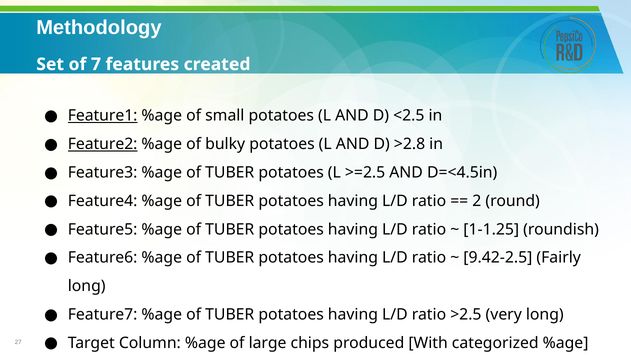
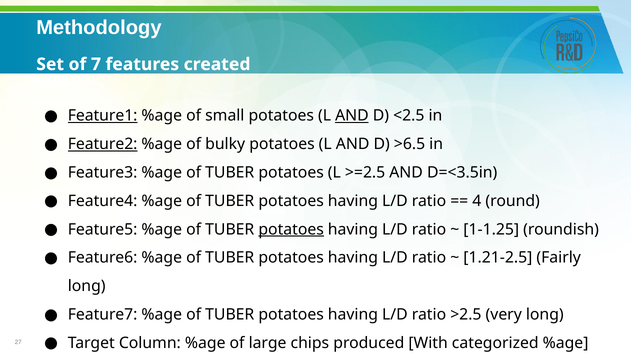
AND at (352, 116) underline: none -> present
>2.8: >2.8 -> >6.5
D=<4.5in: D=<4.5in -> D=<3.5in
2: 2 -> 4
potatoes at (291, 229) underline: none -> present
9.42-2.5: 9.42-2.5 -> 1.21-2.5
